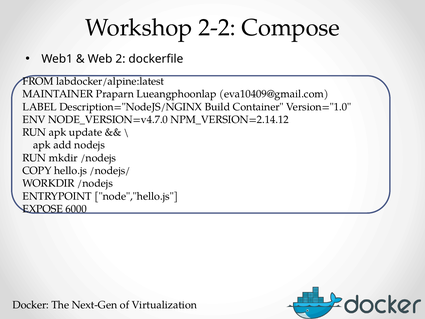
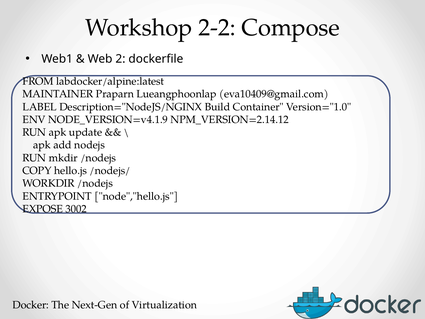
NODE_VERSION=v4.7.0: NODE_VERSION=v4.7.0 -> NODE_VERSION=v4.1.9
6000: 6000 -> 3002
